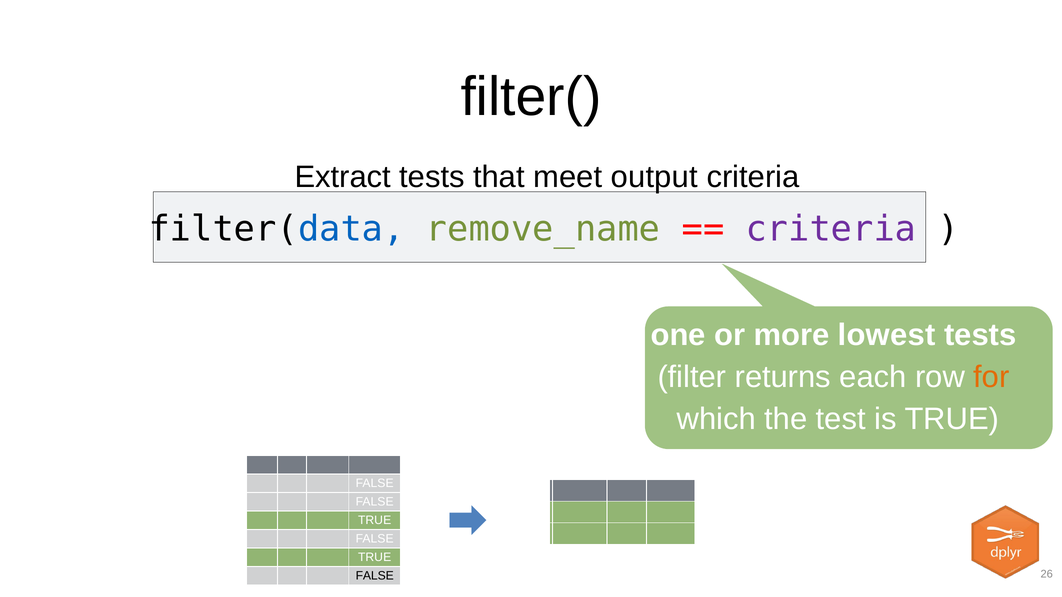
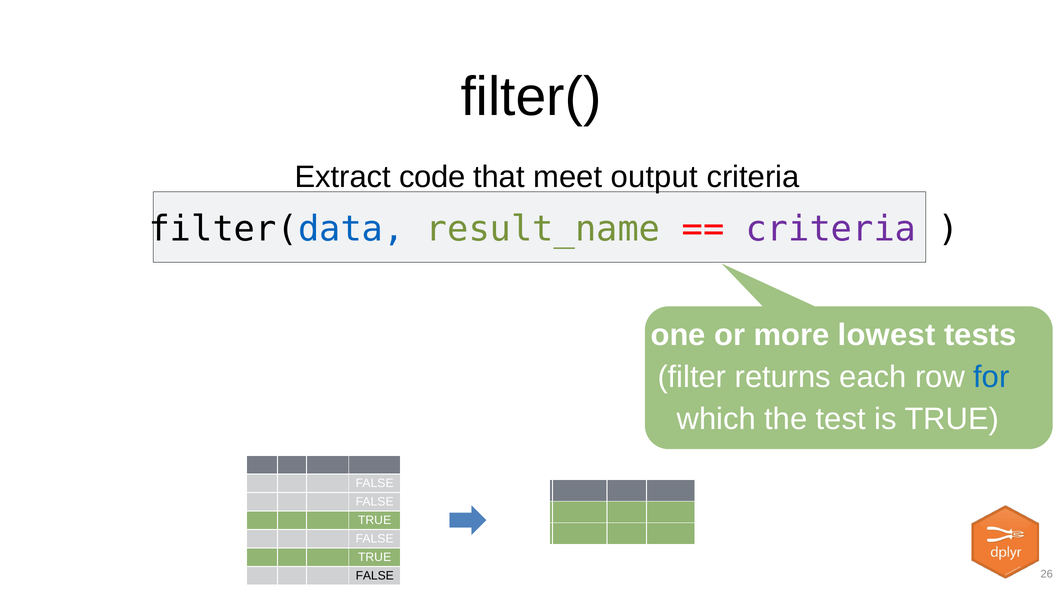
Extract tests: tests -> code
remove_name: remove_name -> result_name
for colour: orange -> blue
